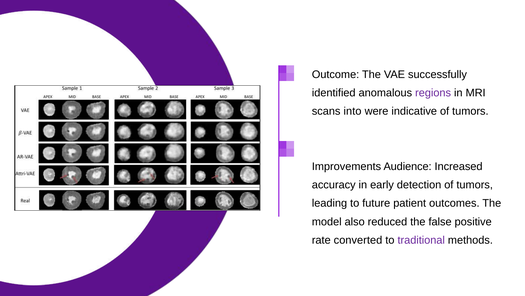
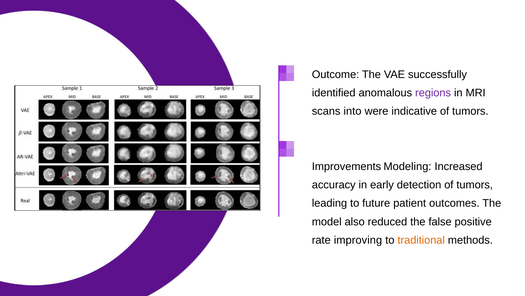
Audience: Audience -> Modeling
converted: converted -> improving
traditional colour: purple -> orange
